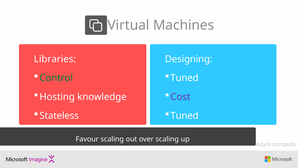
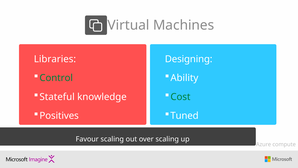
Tuned at (184, 78): Tuned -> Ability
Hosting: Hosting -> Stateful
Cost colour: purple -> green
Stateless: Stateless -> Positives
